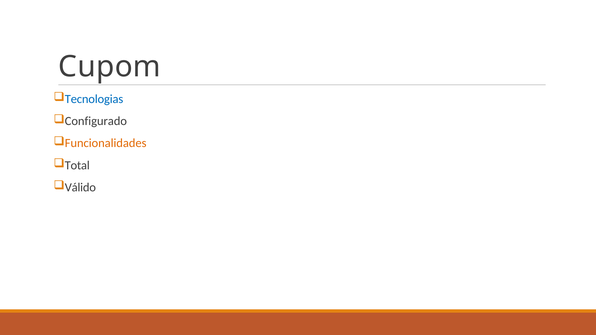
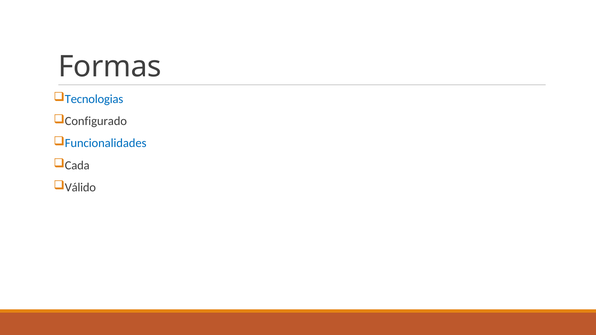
Cupom: Cupom -> Formas
Funcionalidades colour: orange -> blue
Total: Total -> Cada
